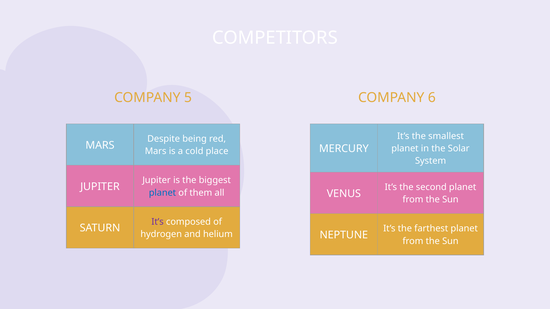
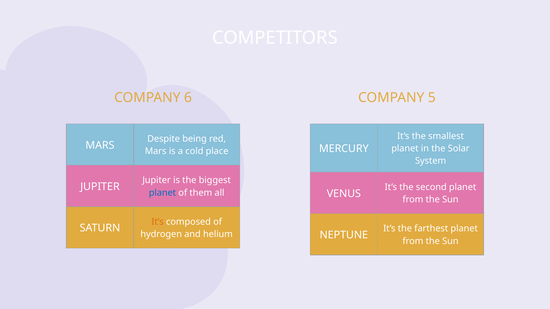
5: 5 -> 6
6: 6 -> 5
It’s at (158, 222) colour: purple -> orange
